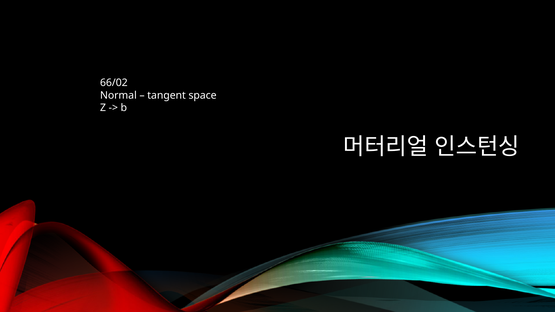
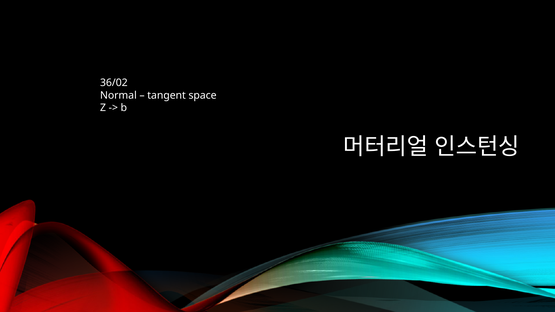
66/02: 66/02 -> 36/02
